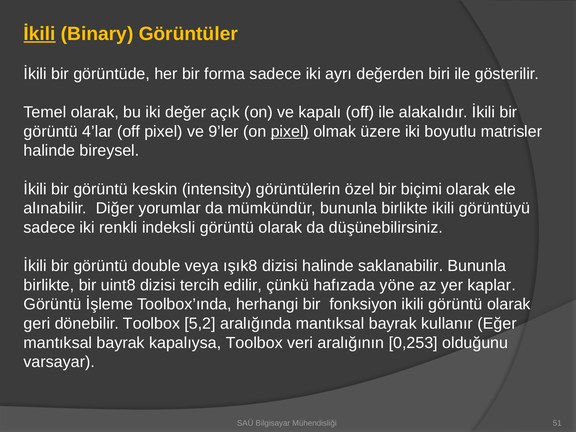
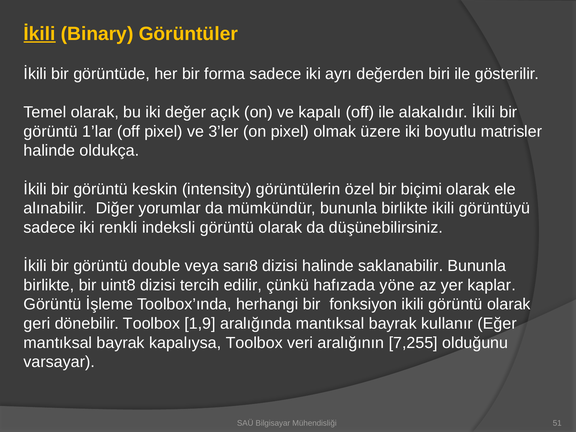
4’lar: 4’lar -> 1’lar
9’ler: 9’ler -> 3’ler
pixel at (290, 131) underline: present -> none
bireysel: bireysel -> oldukça
ışık8: ışık8 -> sarı8
5,2: 5,2 -> 1,9
0,253: 0,253 -> 7,255
